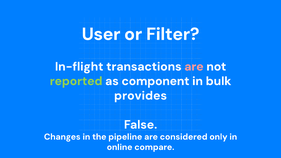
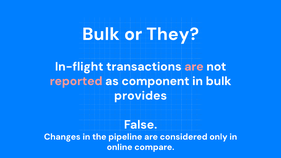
User at (101, 34): User -> Bulk
Filter: Filter -> They
reported colour: light green -> pink
